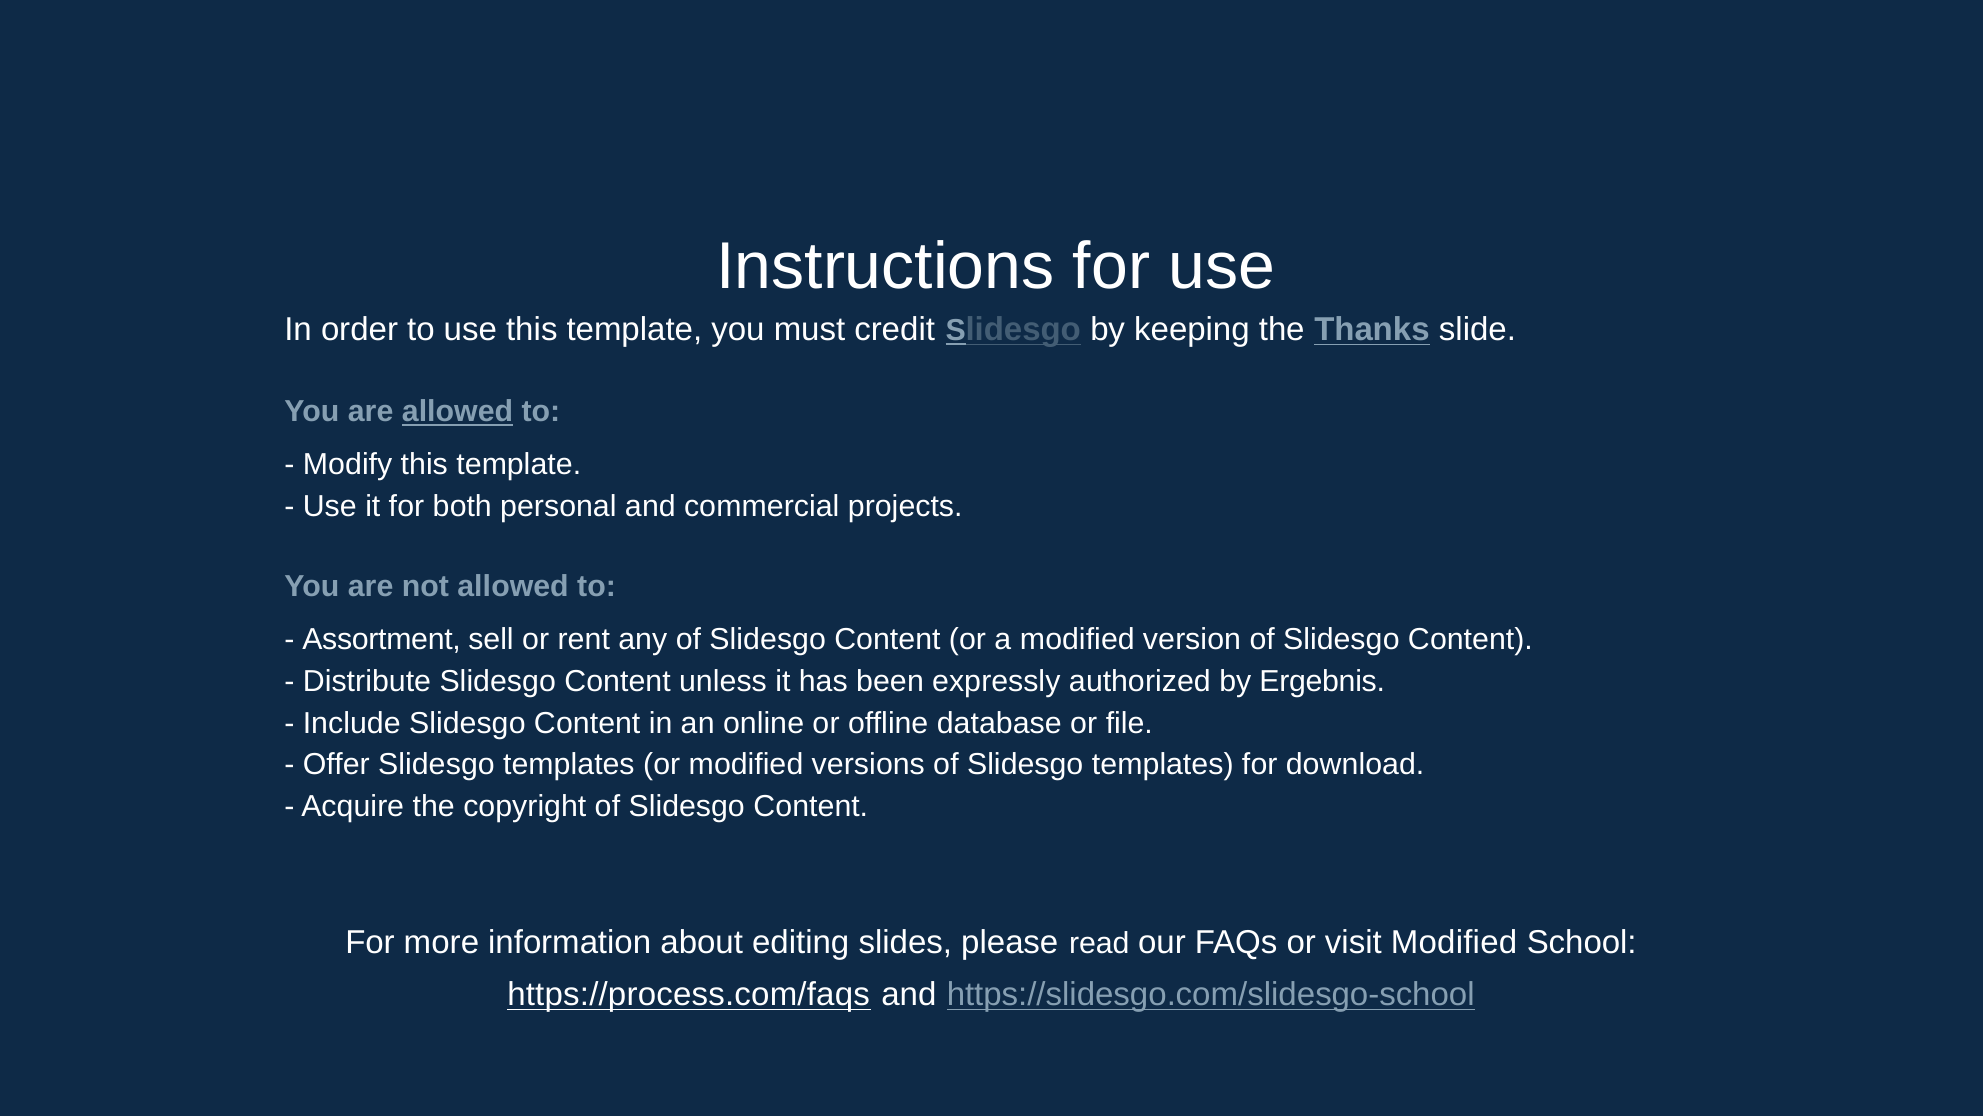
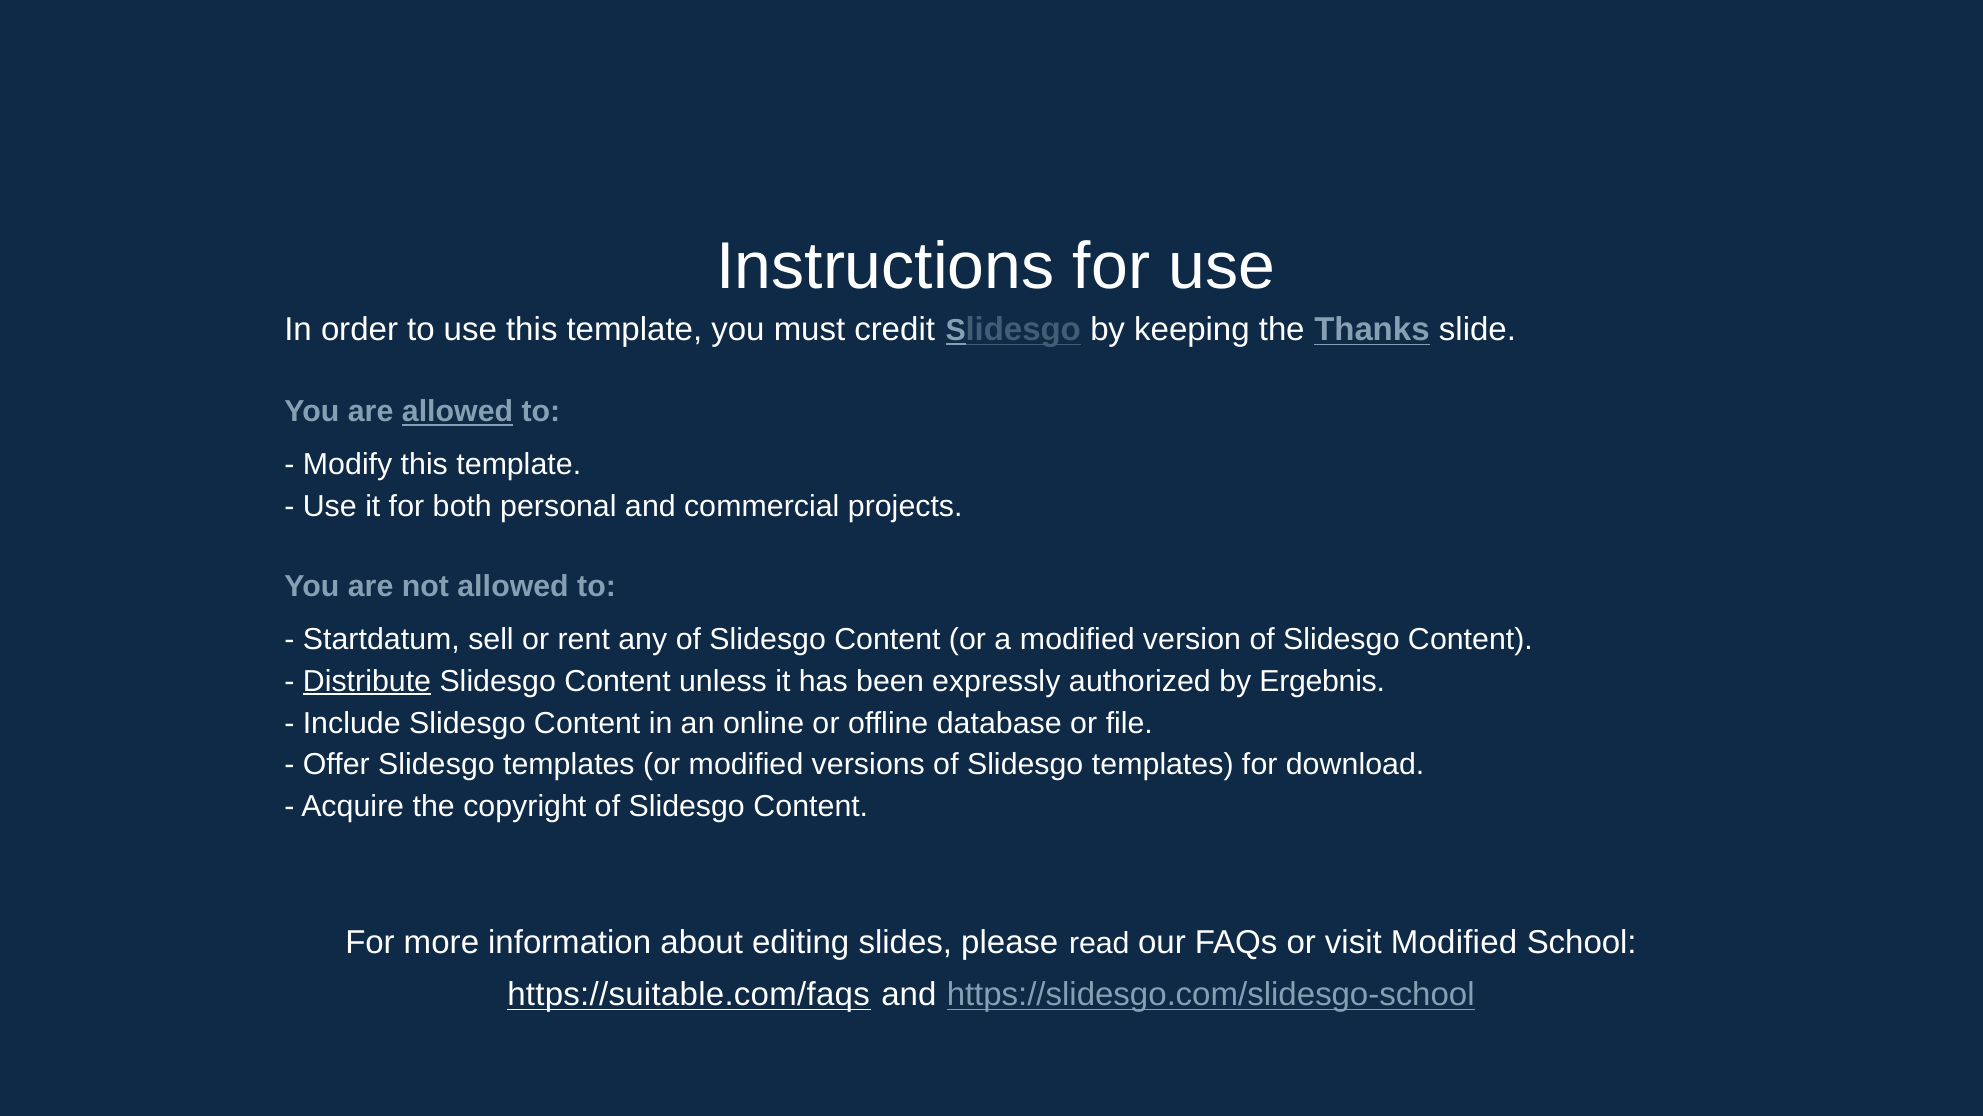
Assortment: Assortment -> Startdatum
Distribute underline: none -> present
https://process.com/faqs: https://process.com/faqs -> https://suitable.com/faqs
